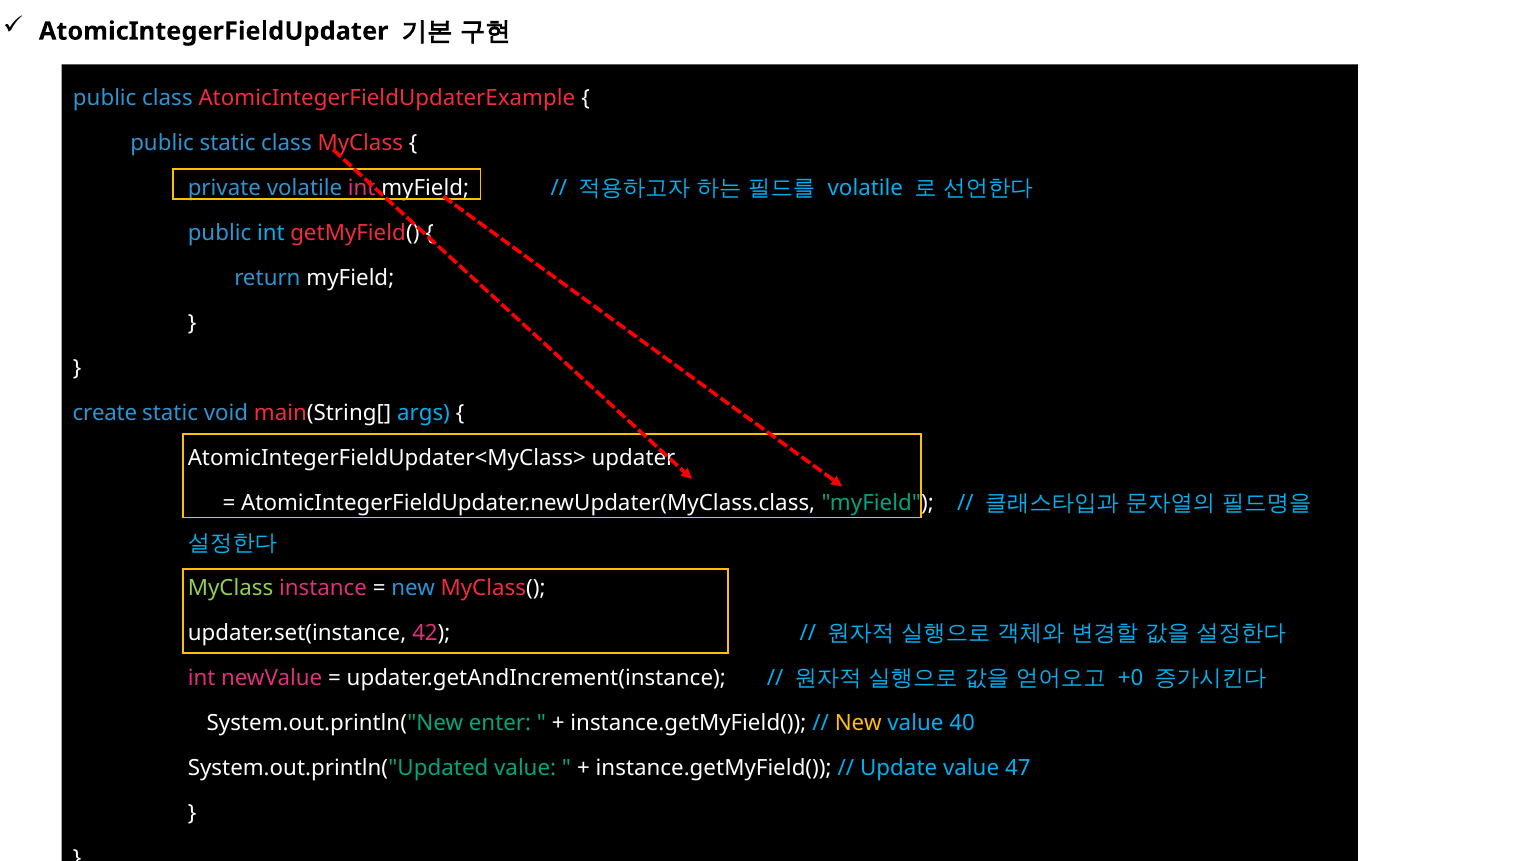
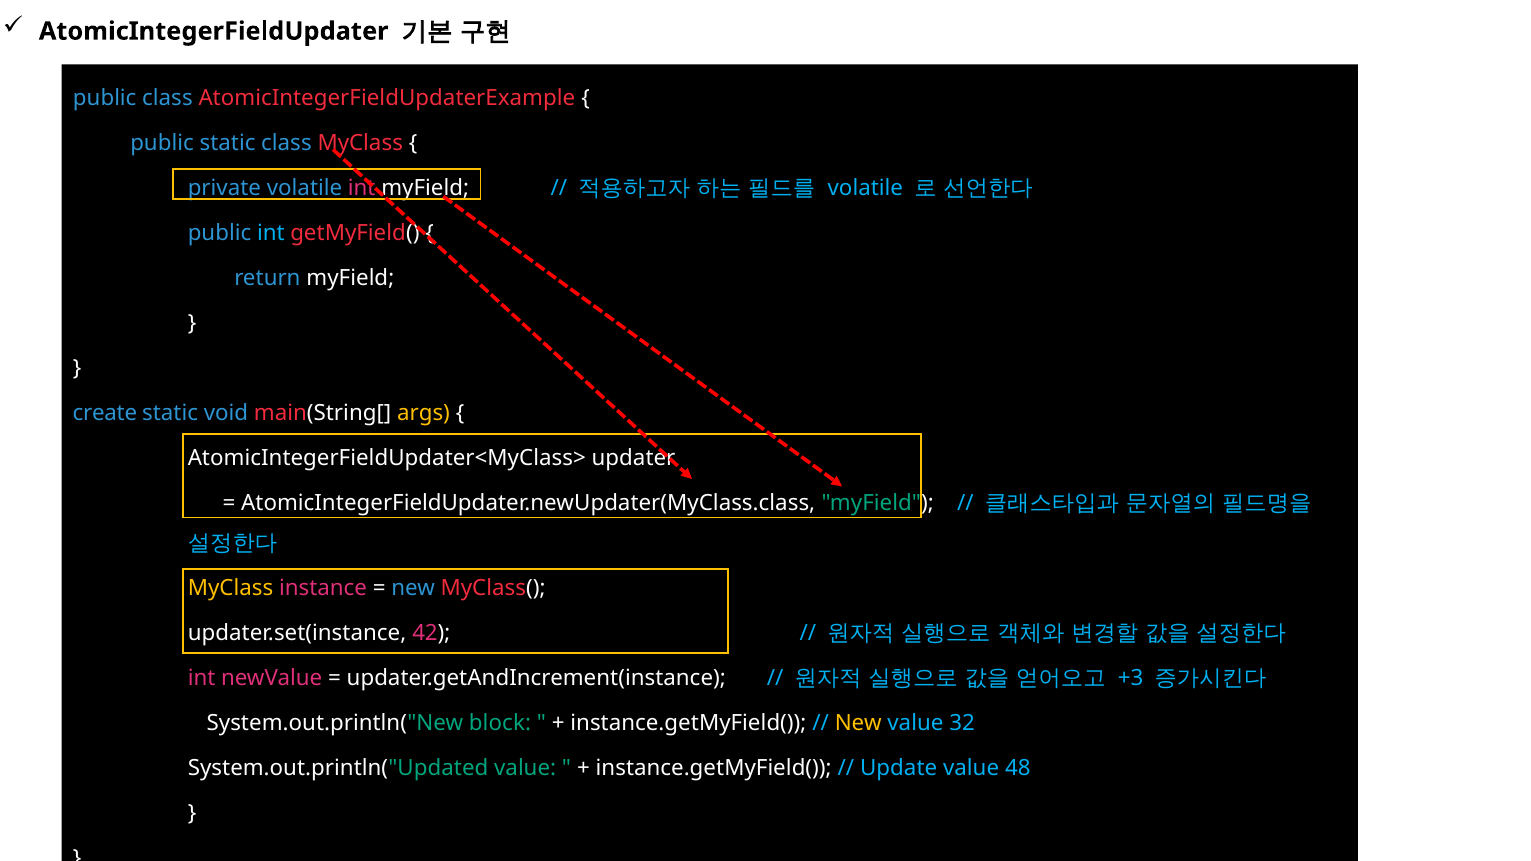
args colour: light blue -> yellow
MyClass at (231, 588) colour: light green -> yellow
+0: +0 -> +3
enter: enter -> block
40: 40 -> 32
47: 47 -> 48
